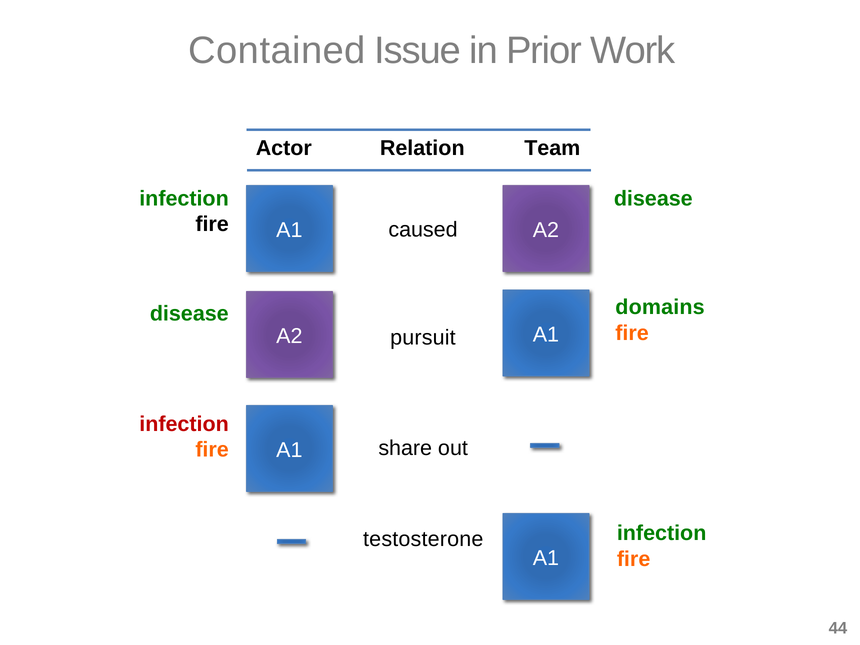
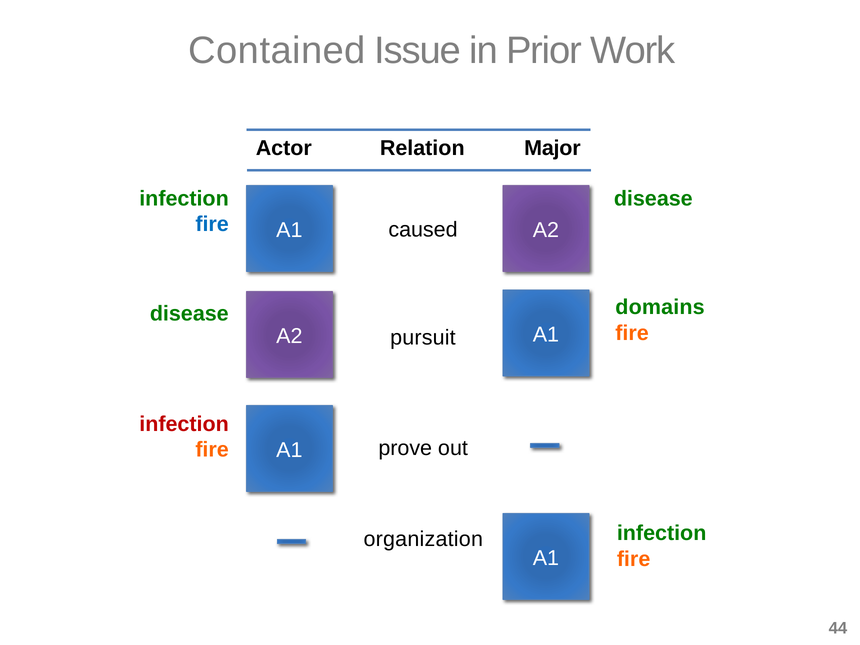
Team: Team -> Major
fire at (212, 224) colour: black -> blue
share: share -> prove
testosterone: testosterone -> organization
